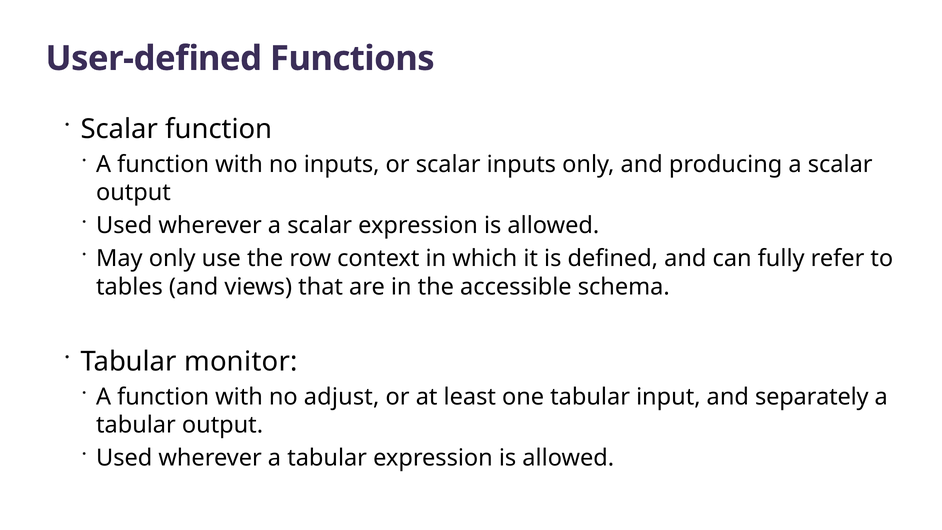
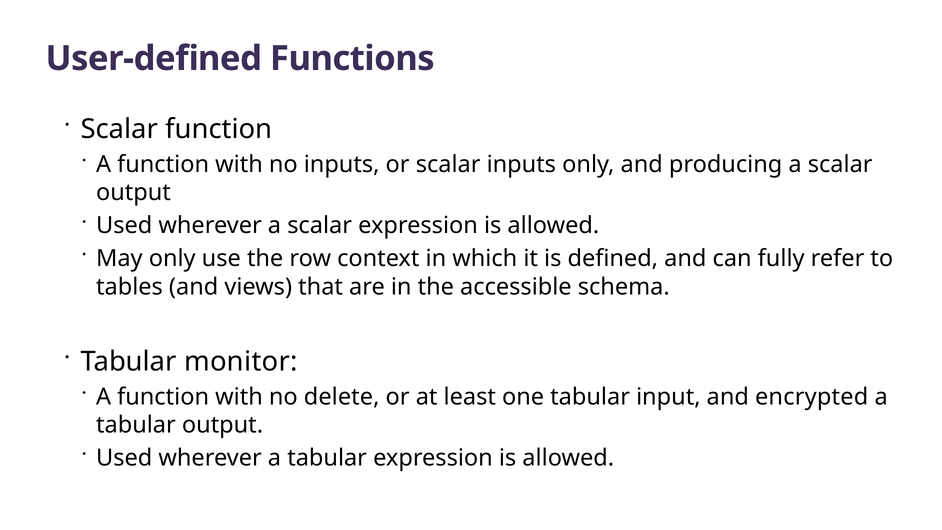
adjust: adjust -> delete
separately: separately -> encrypted
